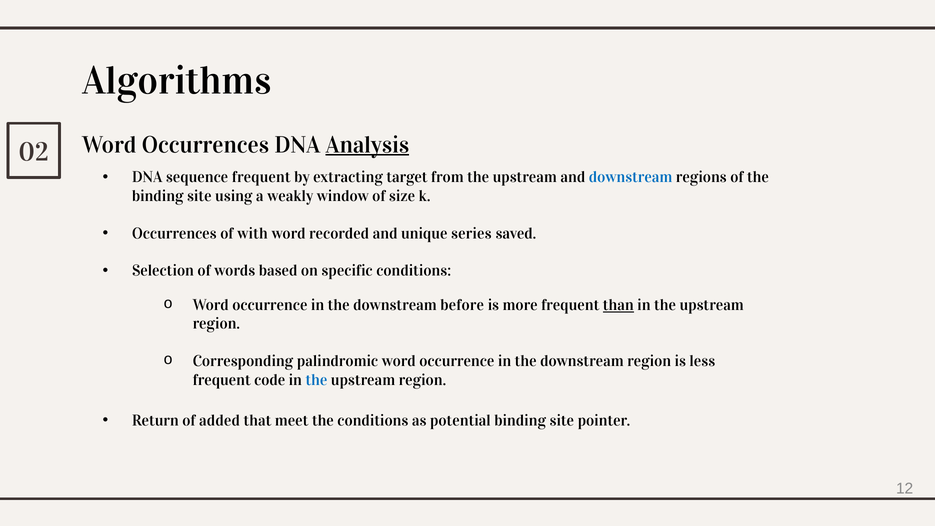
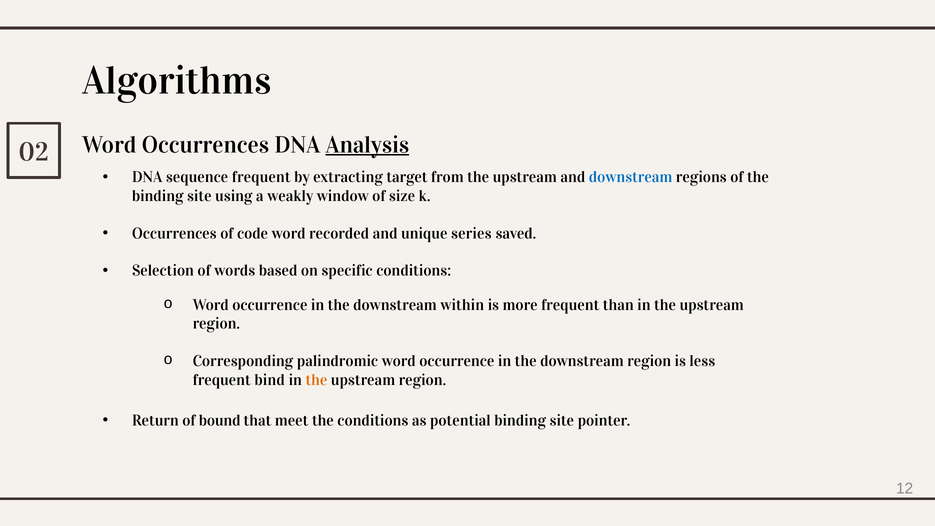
with: with -> code
before: before -> within
than underline: present -> none
code: code -> bind
the at (316, 380) colour: blue -> orange
added: added -> bound
